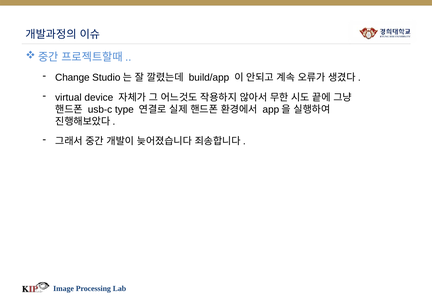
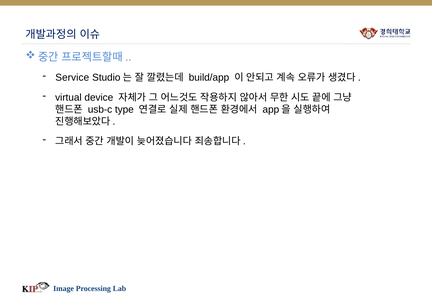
Change: Change -> Service
